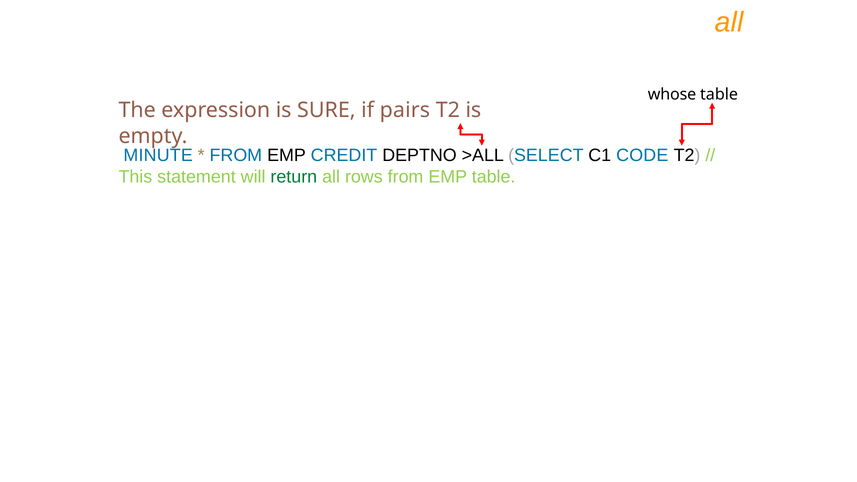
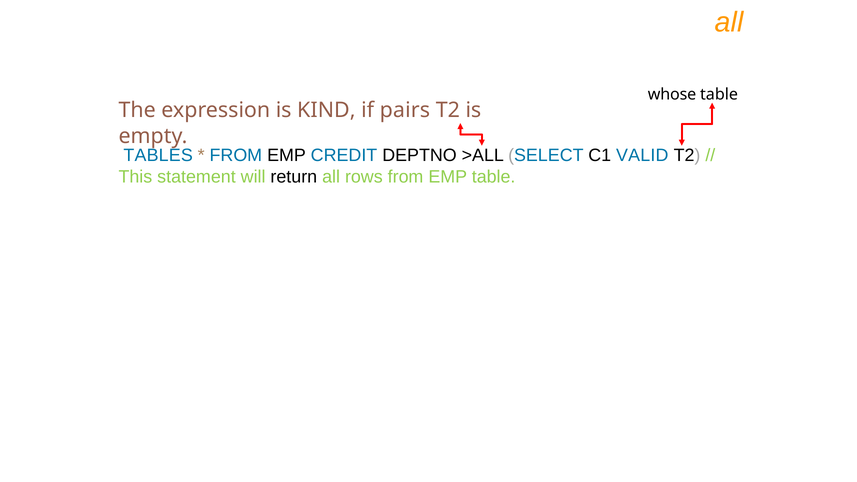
SURE: SURE -> KIND
MINUTE: MINUTE -> TABLES
CODE: CODE -> VALID
return colour: green -> black
